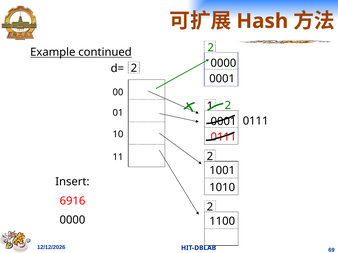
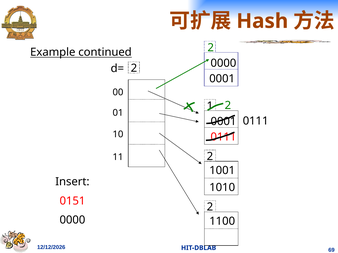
6916: 6916 -> 0151
